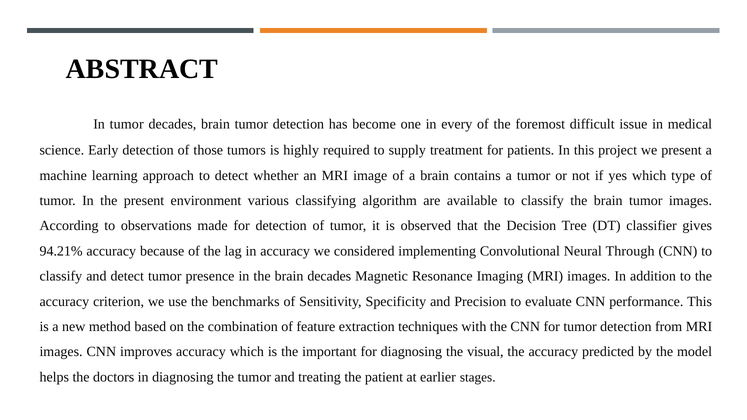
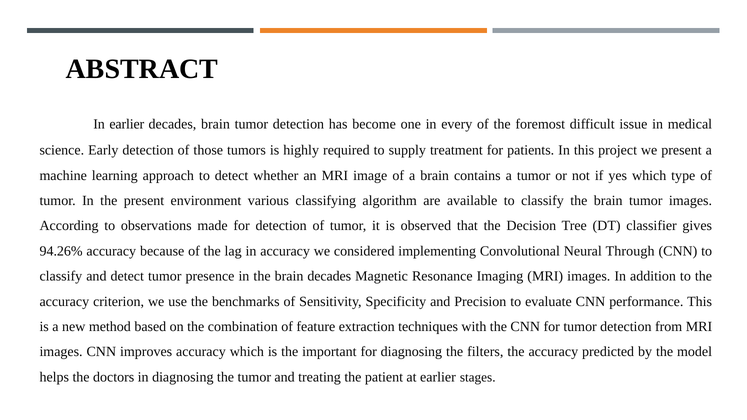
In tumor: tumor -> earlier
94.21%: 94.21% -> 94.26%
visual: visual -> filters
